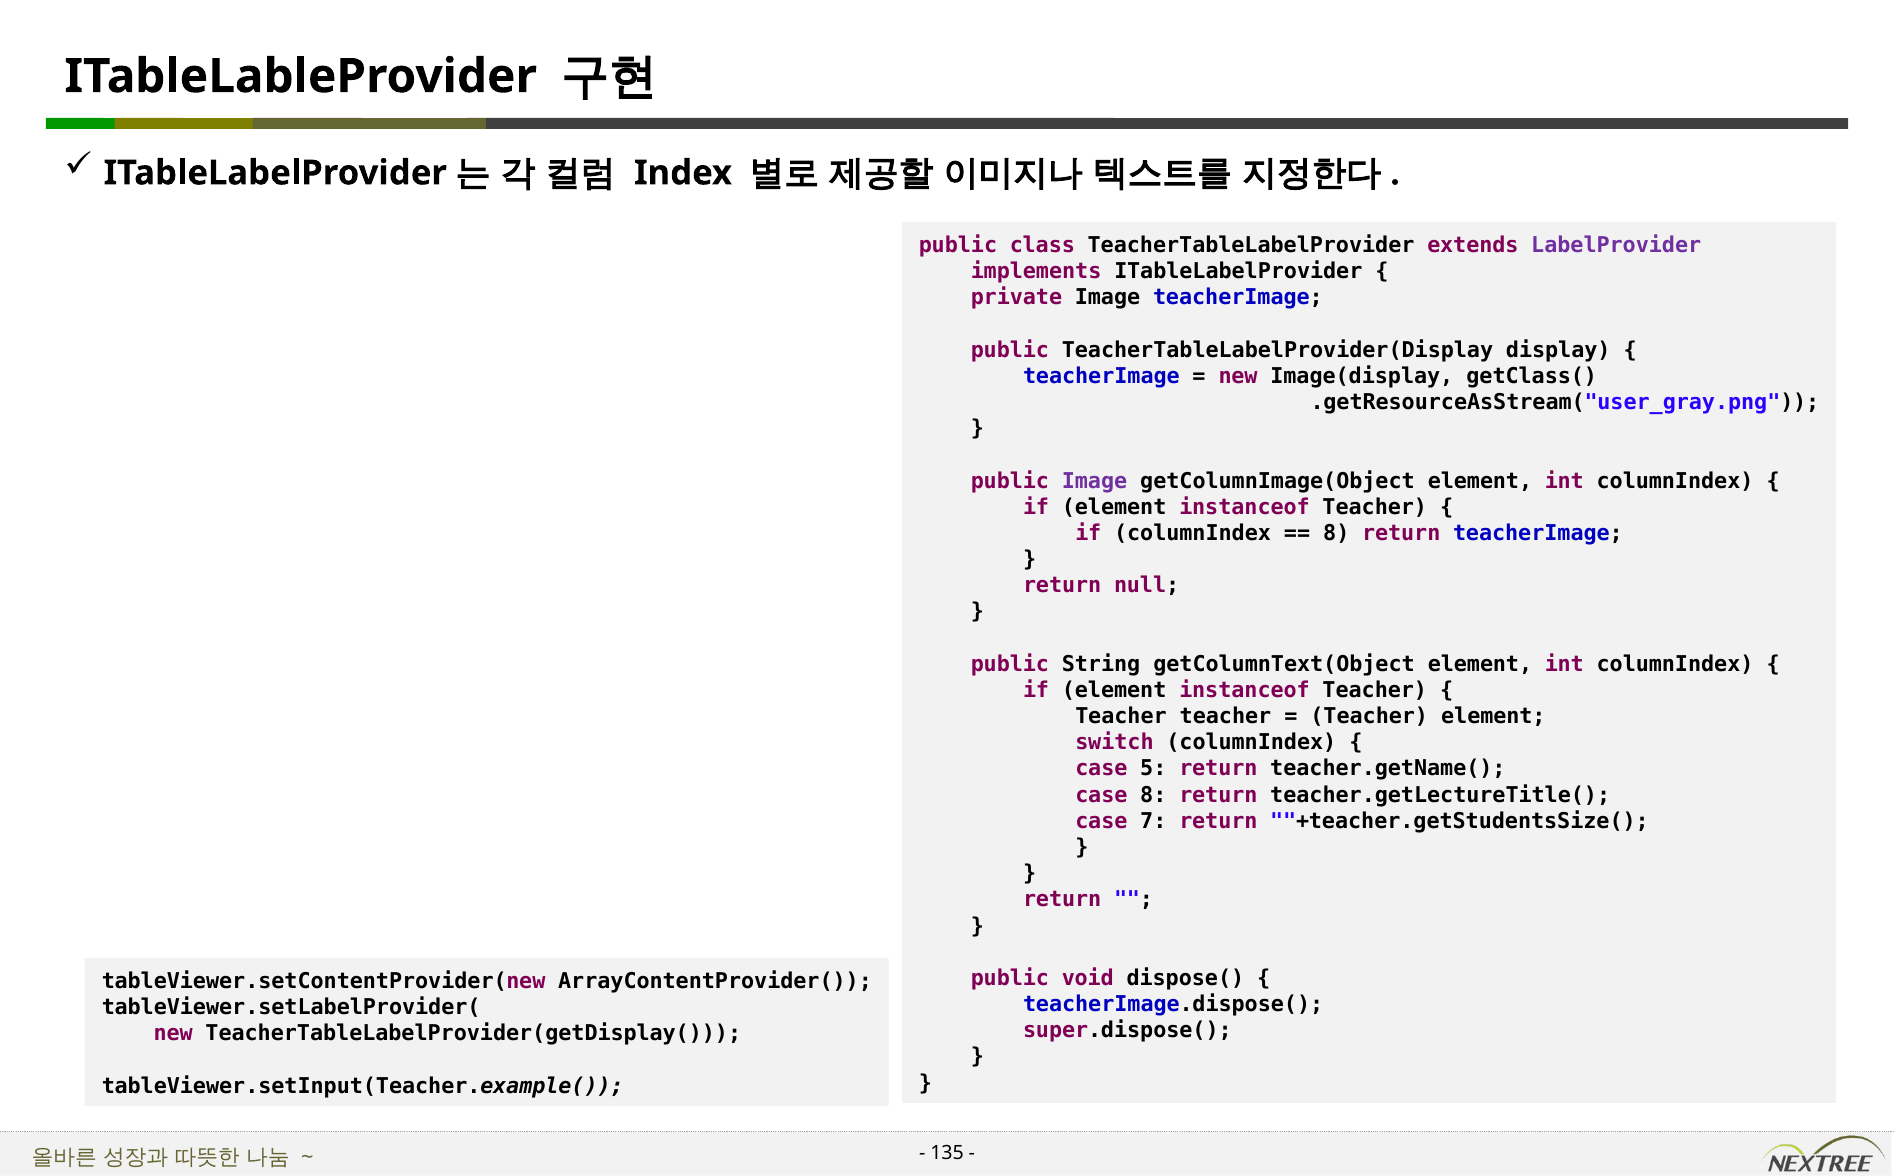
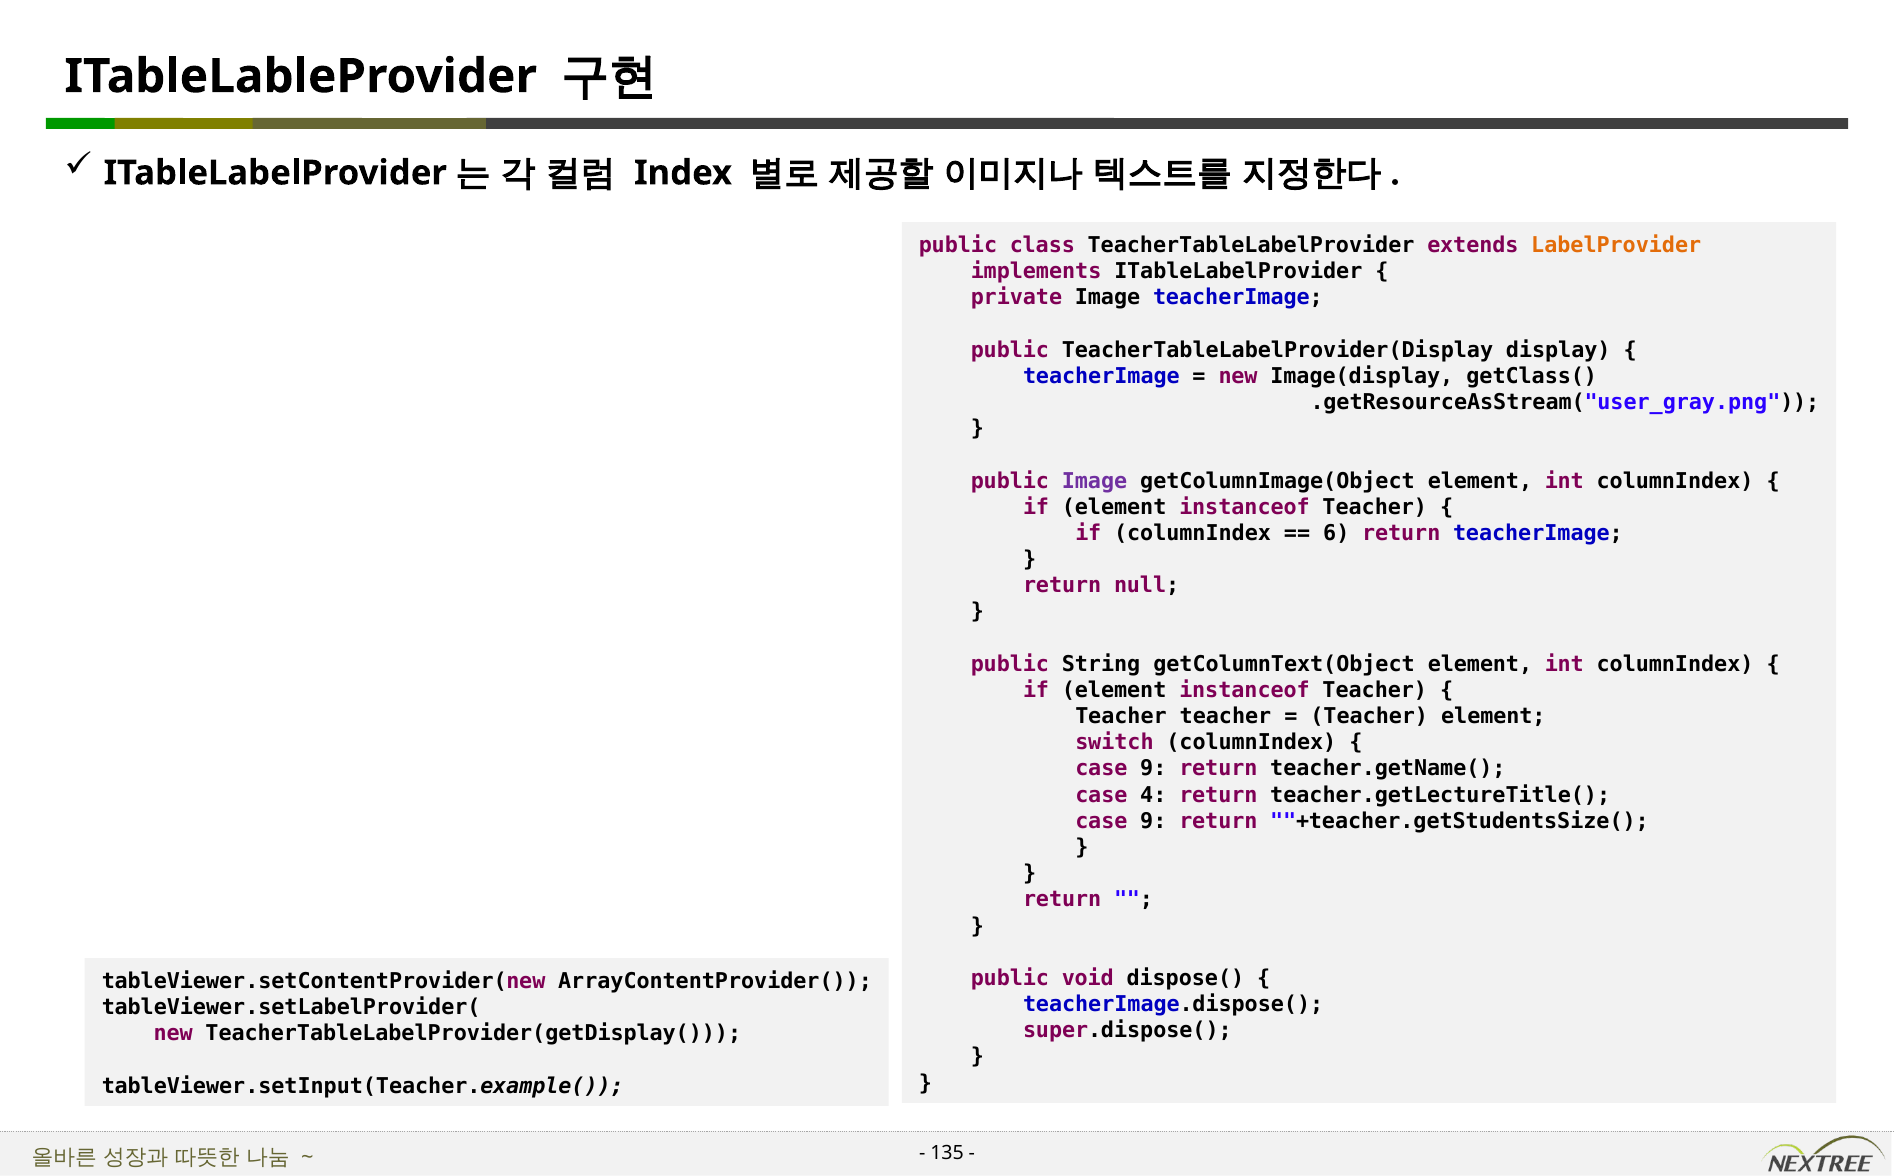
LabelProvider colour: purple -> orange
8 at (1336, 533): 8 -> 6
5 at (1153, 769): 5 -> 9
case 8: 8 -> 4
7 at (1153, 821): 7 -> 9
